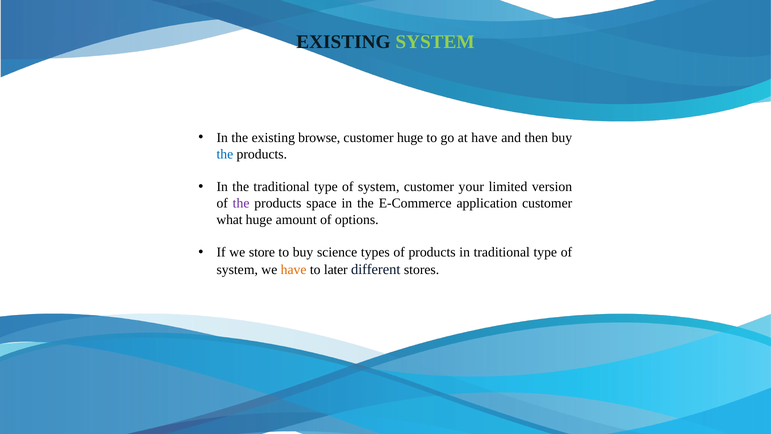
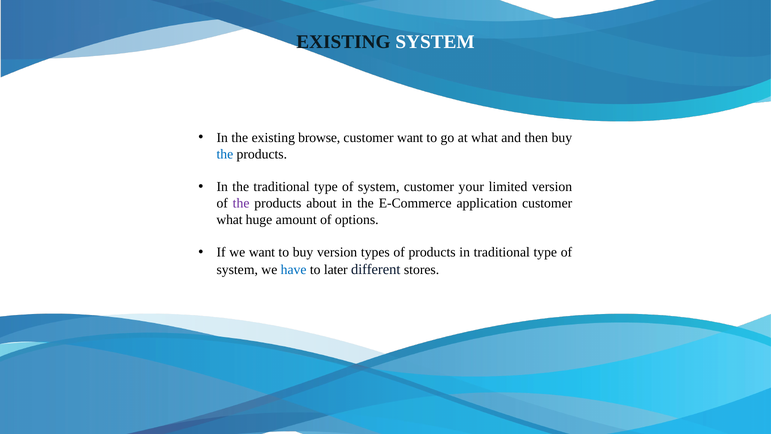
SYSTEM at (435, 42) colour: light green -> white
customer huge: huge -> want
at have: have -> what
space: space -> about
we store: store -> want
buy science: science -> version
have at (294, 269) colour: orange -> blue
